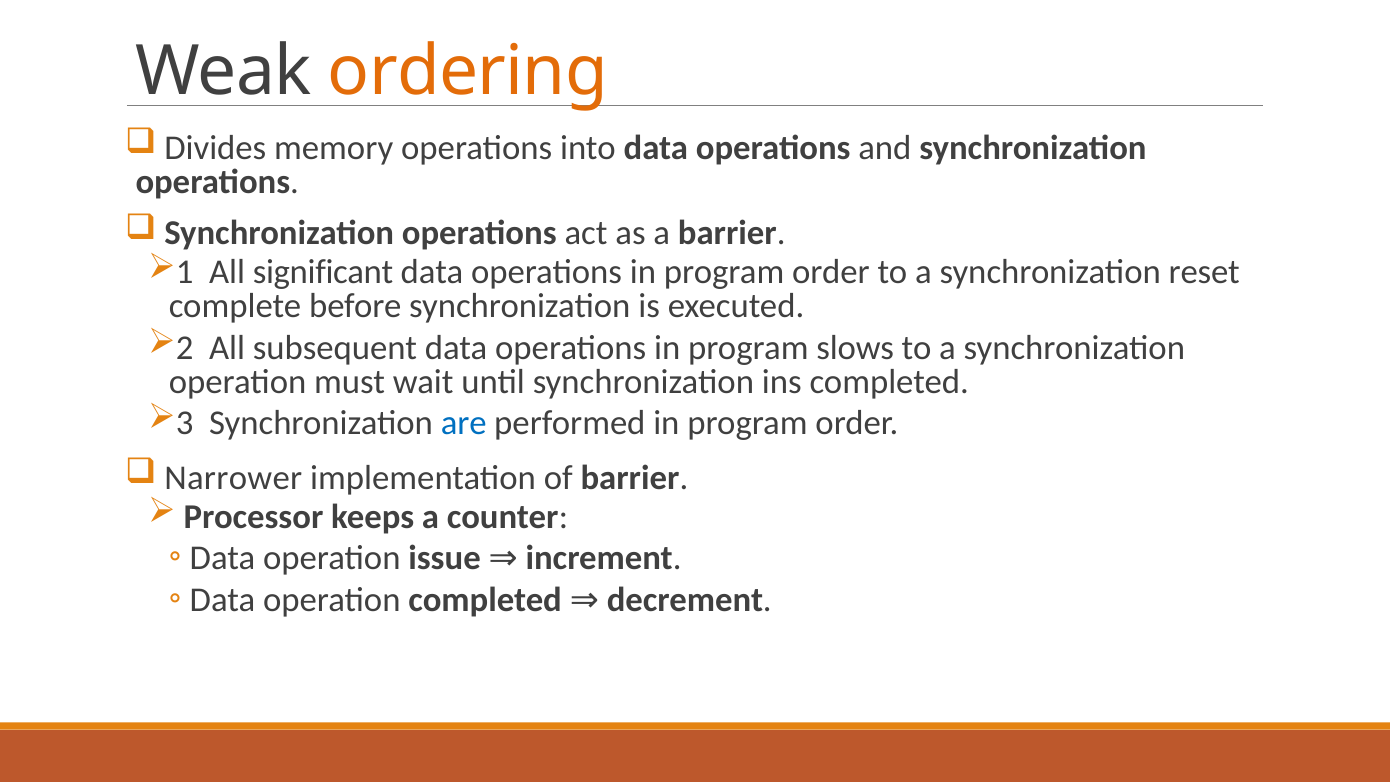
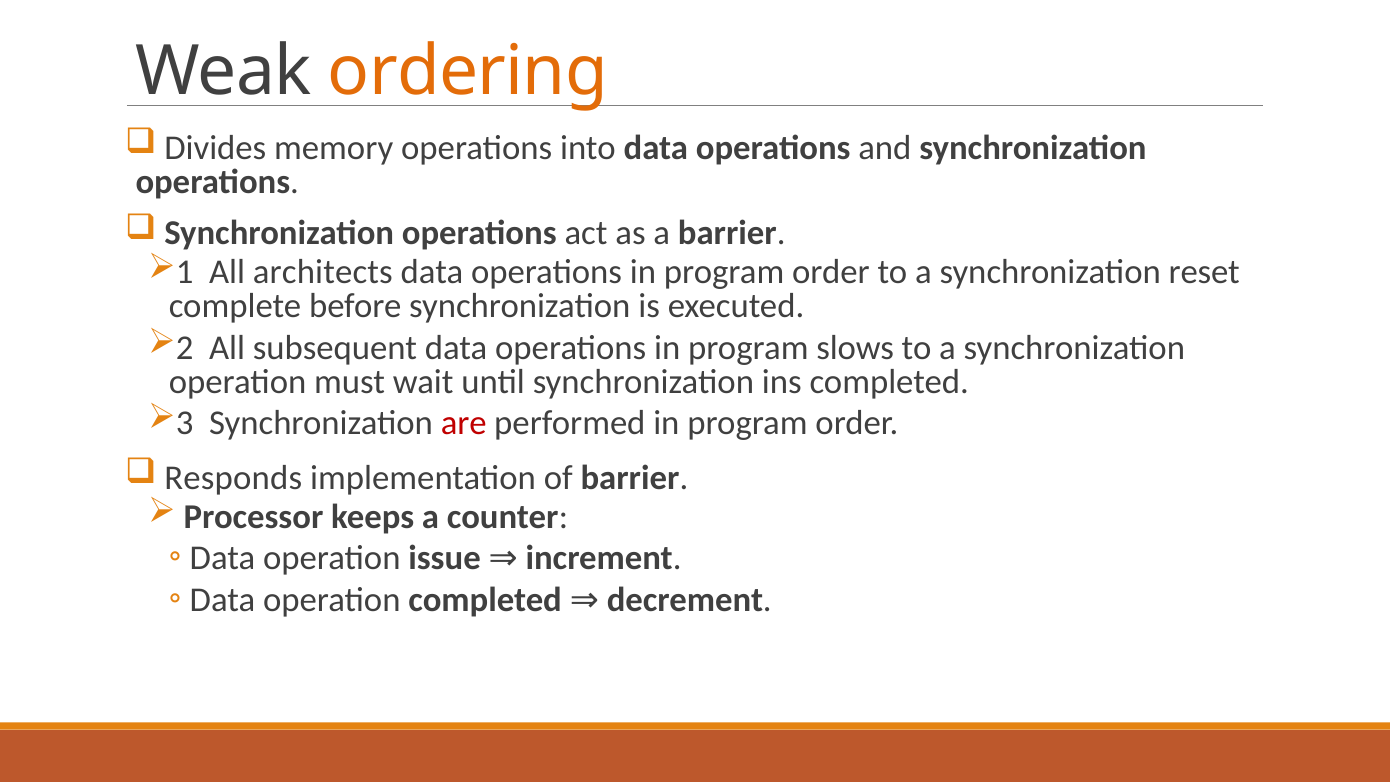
significant: significant -> architects
are colour: blue -> red
Narrower: Narrower -> Responds
